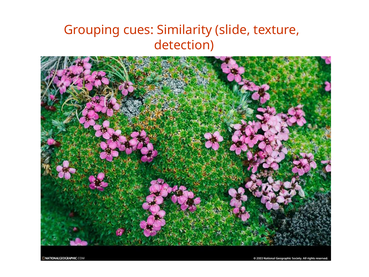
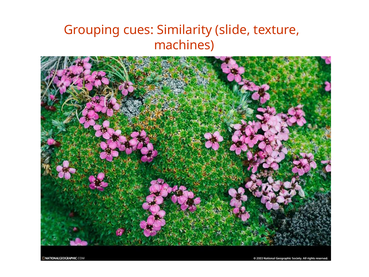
detection: detection -> machines
